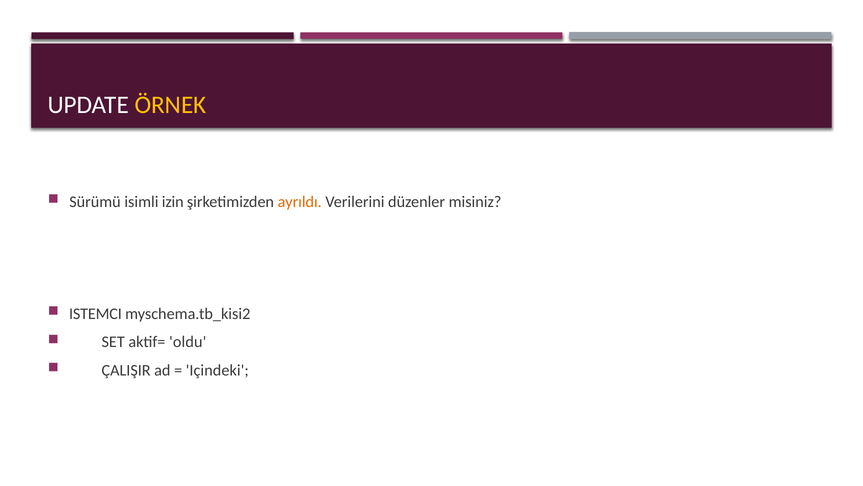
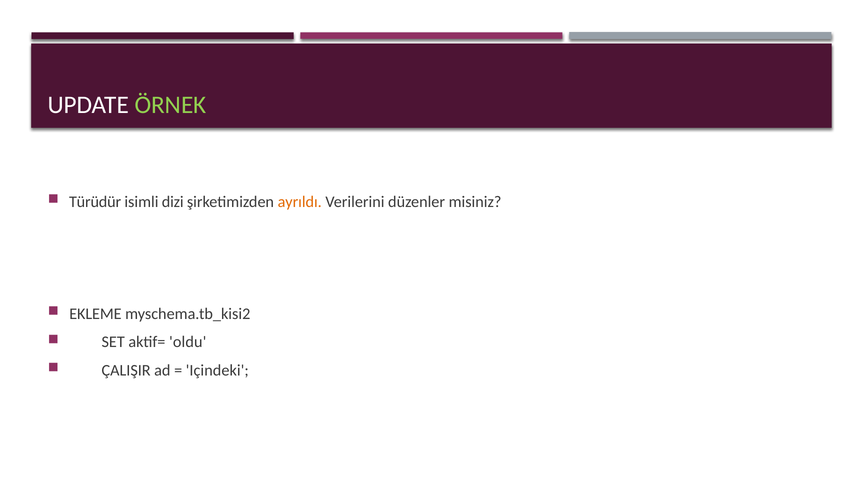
ÖRNEK colour: yellow -> light green
Sürümü: Sürümü -> Türüdür
izin: izin -> dizi
ISTEMCI: ISTEMCI -> EKLEME
